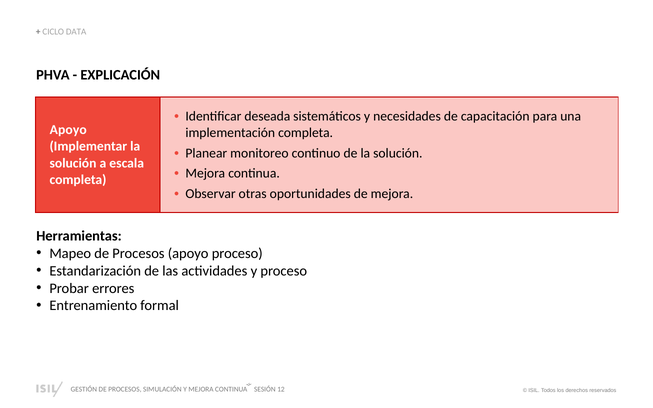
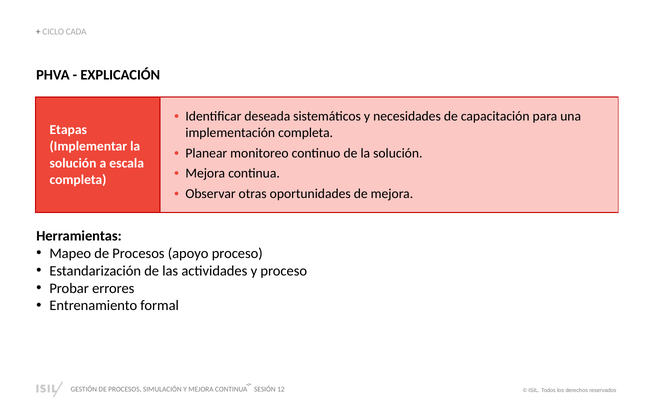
DATA: DATA -> CADA
Apoyo at (68, 130): Apoyo -> Etapas
